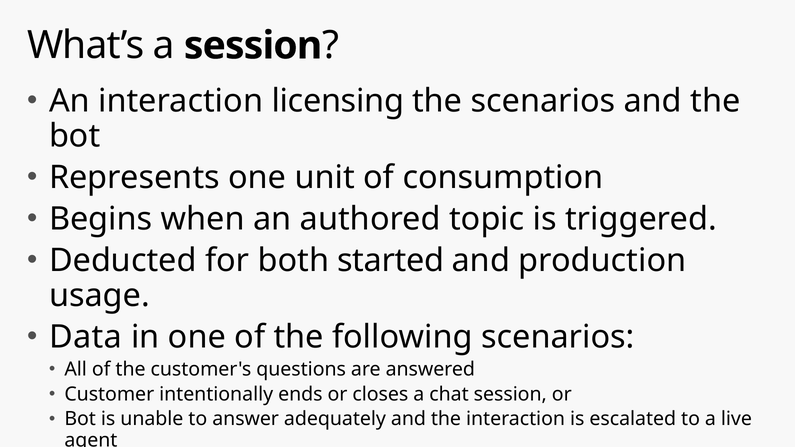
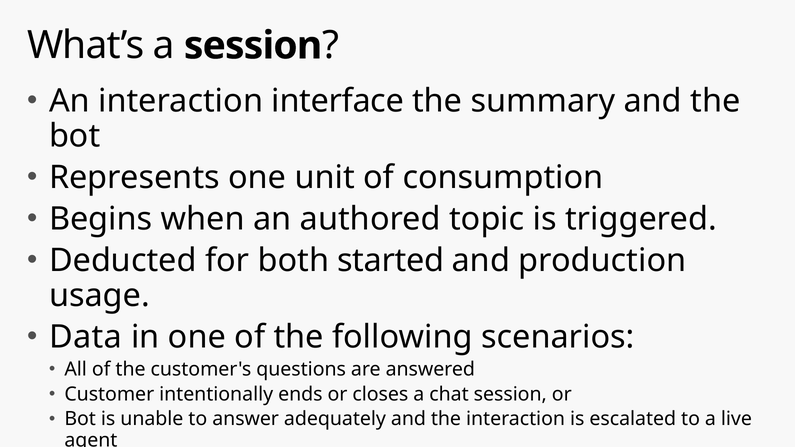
licensing: licensing -> interface
the scenarios: scenarios -> summary
